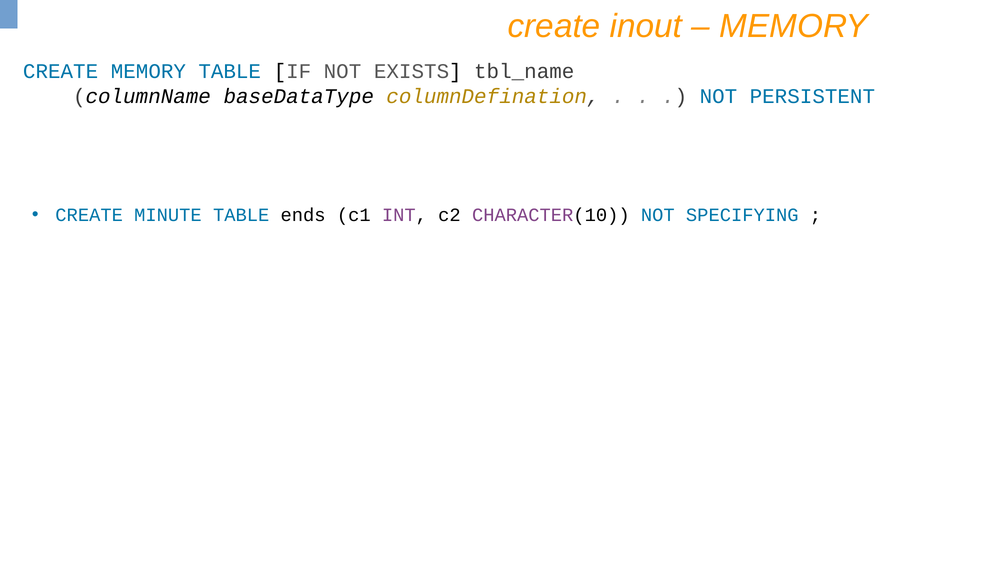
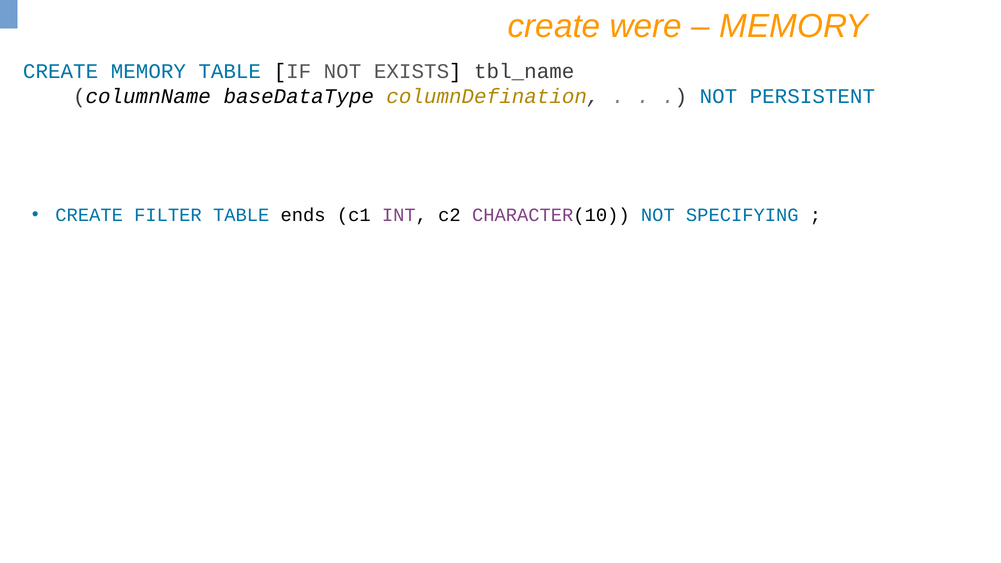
inout: inout -> were
MINUTE: MINUTE -> FILTER
